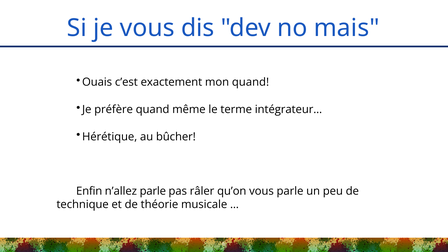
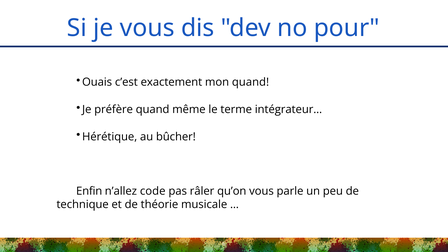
mais: mais -> pour
n’allez parle: parle -> code
